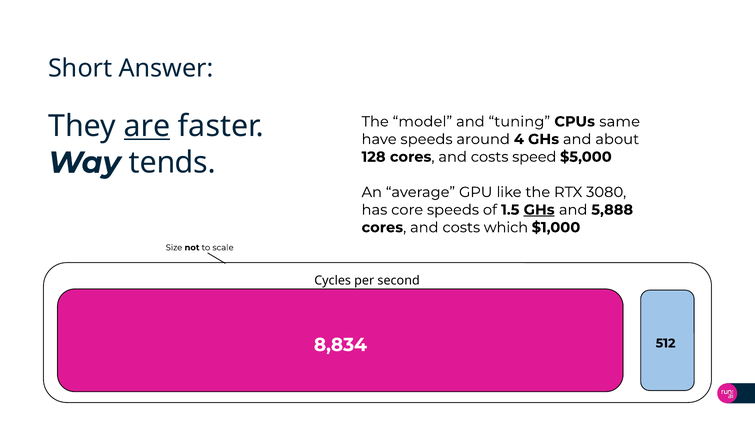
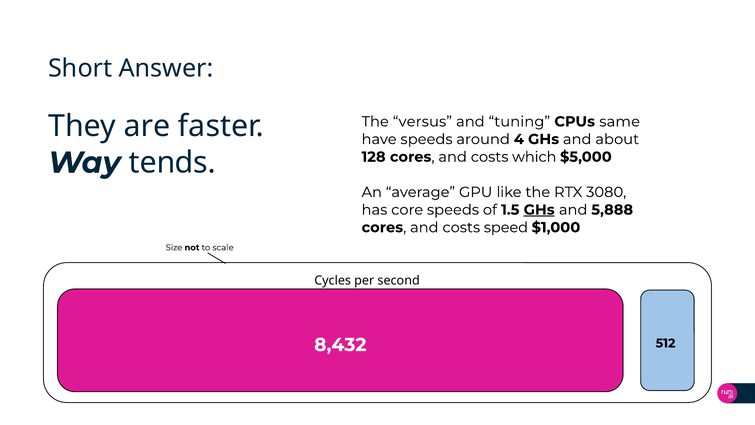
are underline: present -> none
model: model -> versus
speed: speed -> which
which: which -> speed
8,834: 8,834 -> 8,432
